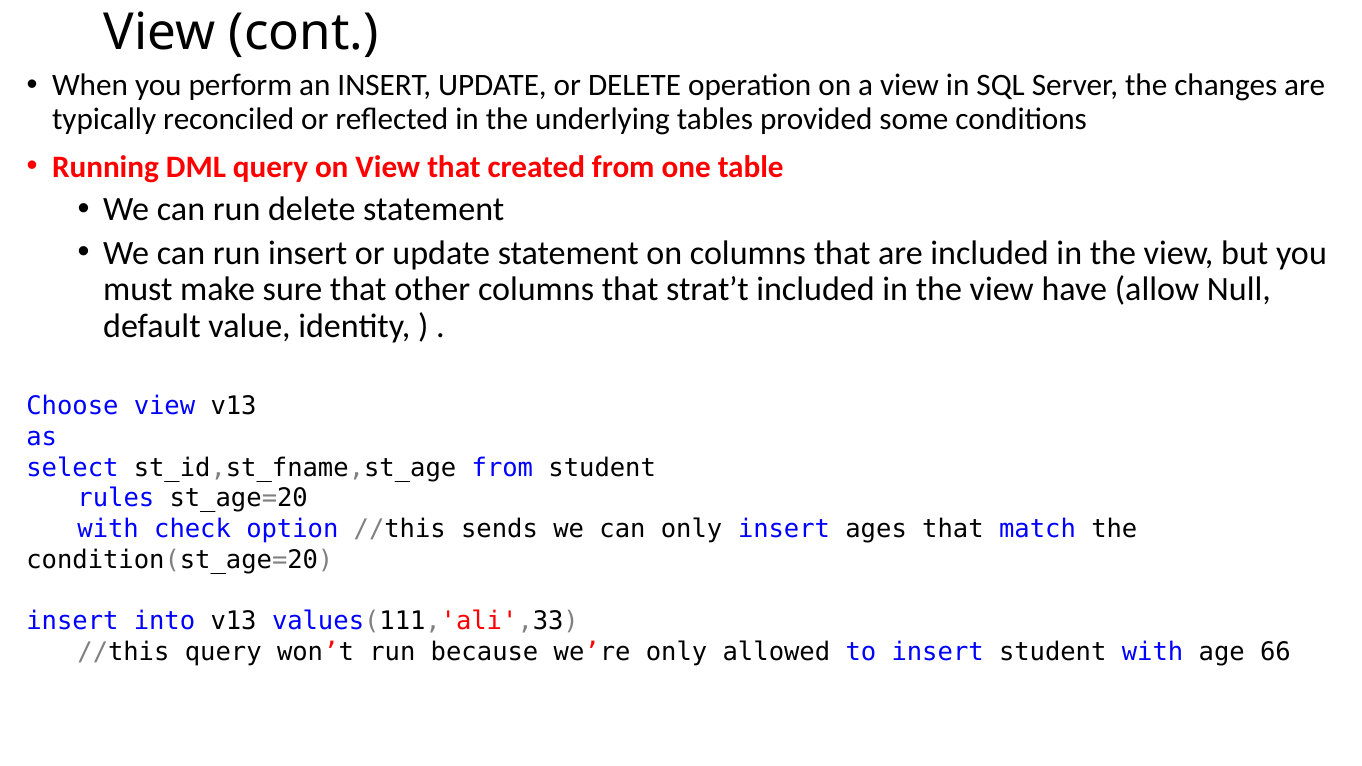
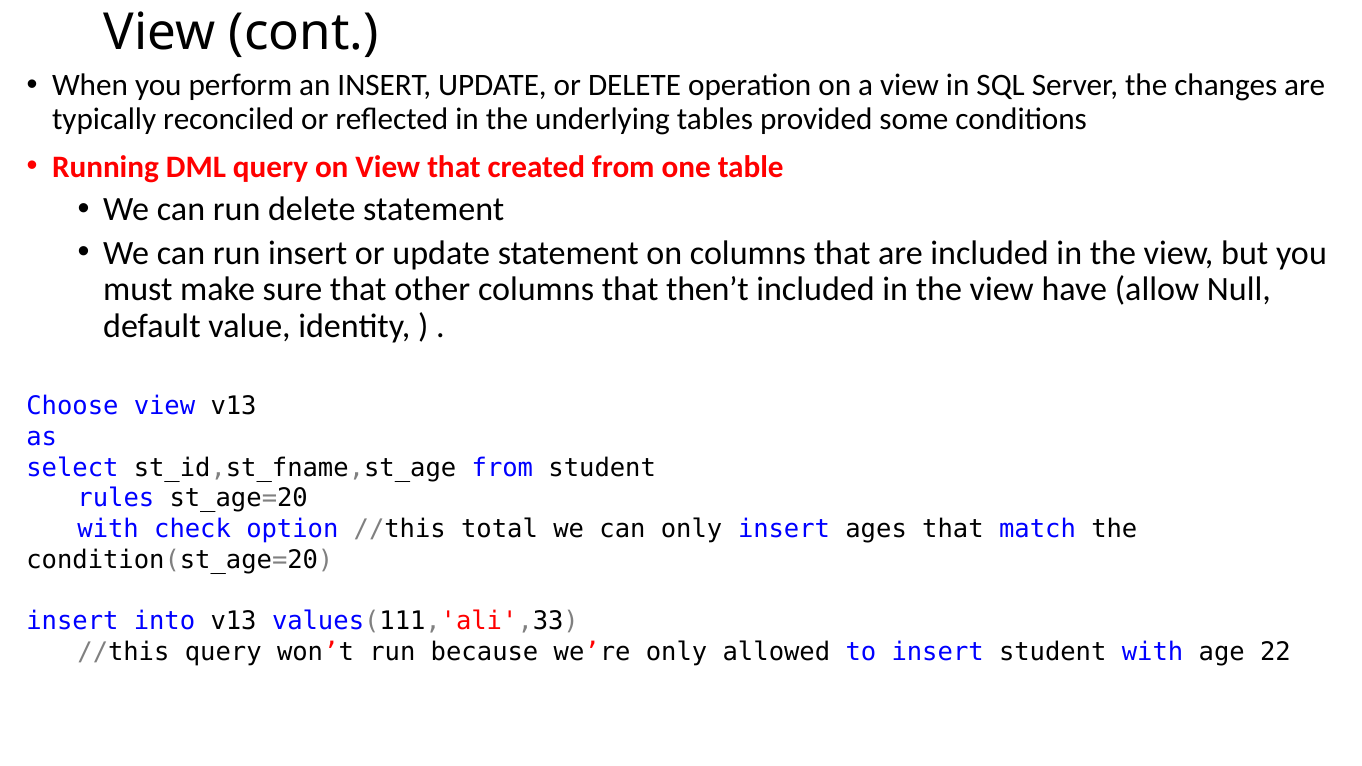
strat’t: strat’t -> then’t
sends: sends -> total
66: 66 -> 22
